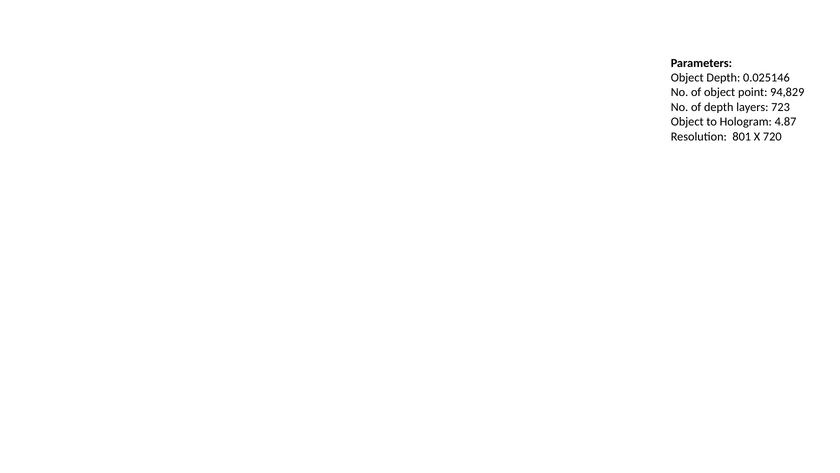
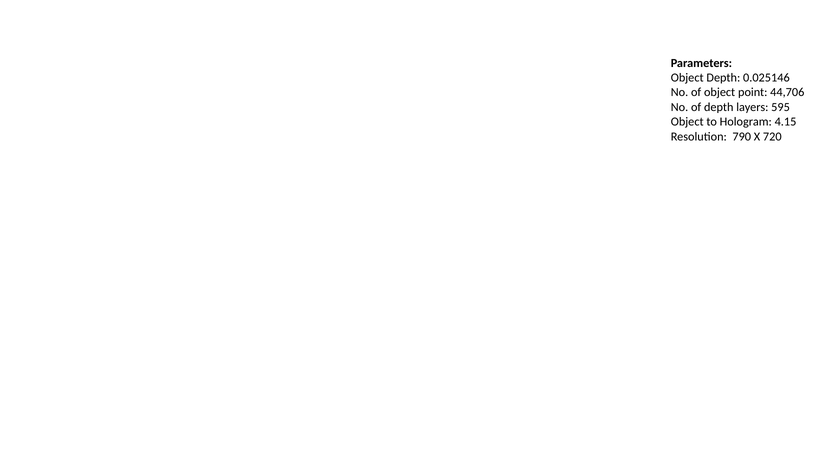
94,829: 94,829 -> 44,706
723: 723 -> 595
4.87: 4.87 -> 4.15
801: 801 -> 790
